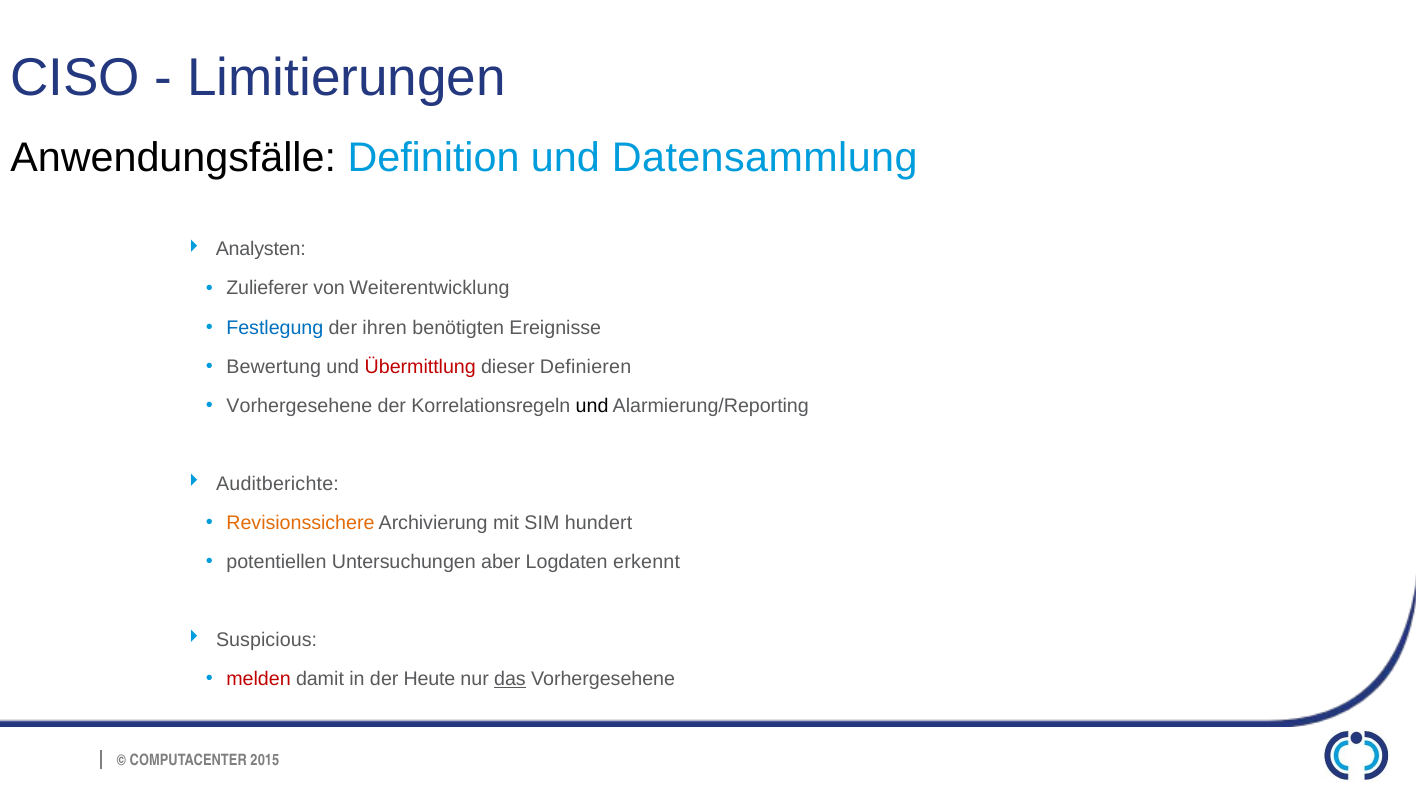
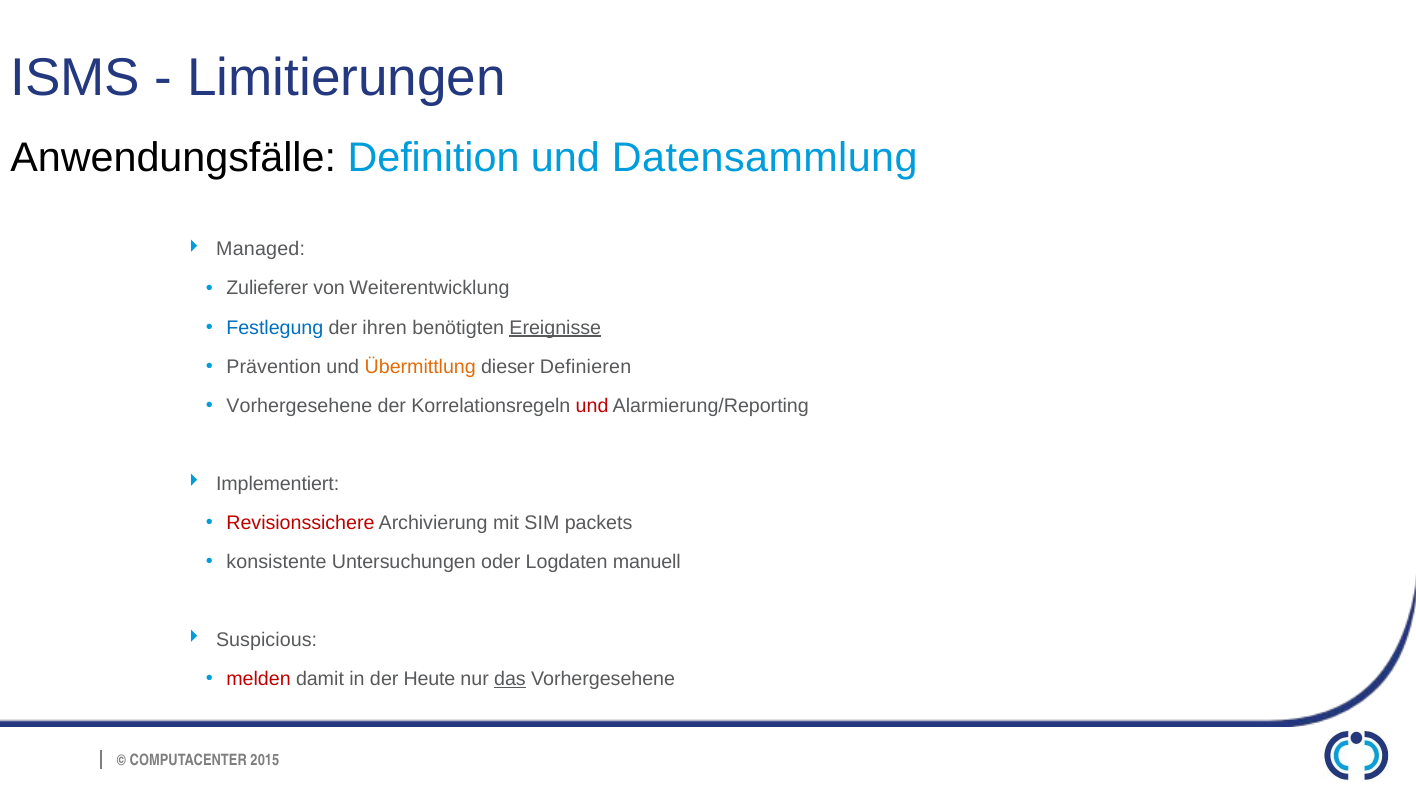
CISO: CISO -> ISMS
Analysten: Analysten -> Managed
Ereignisse underline: none -> present
Bewertung: Bewertung -> Prävention
Übermittlung colour: red -> orange
und at (592, 405) colour: black -> red
Auditberichte: Auditberichte -> Implementiert
Revisionssichere colour: orange -> red
hundert: hundert -> packets
potentiellen: potentiellen -> konsistente
aber: aber -> oder
erkennt: erkennt -> manuell
